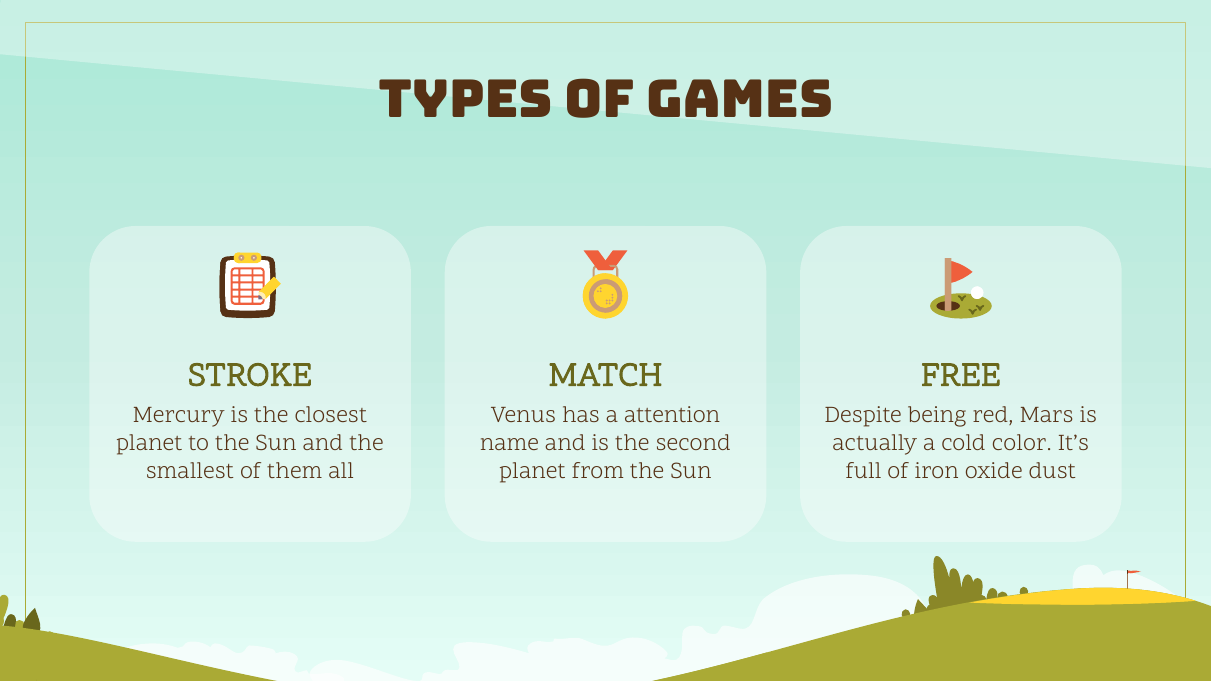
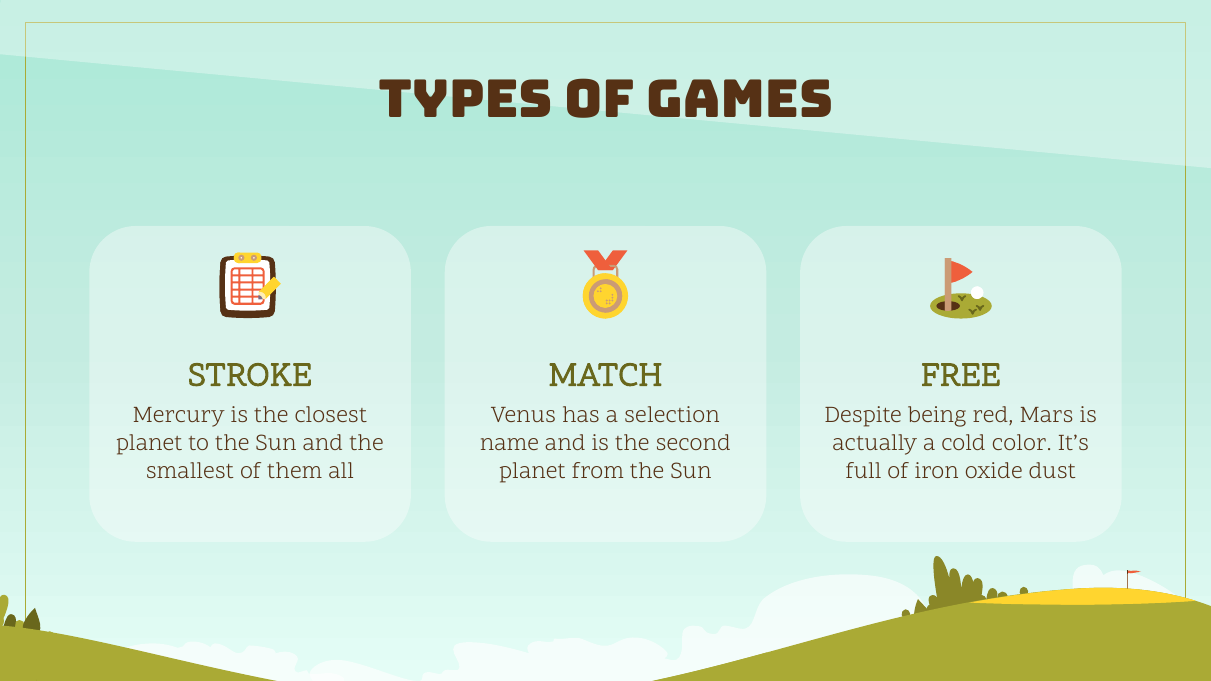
attention: attention -> selection
